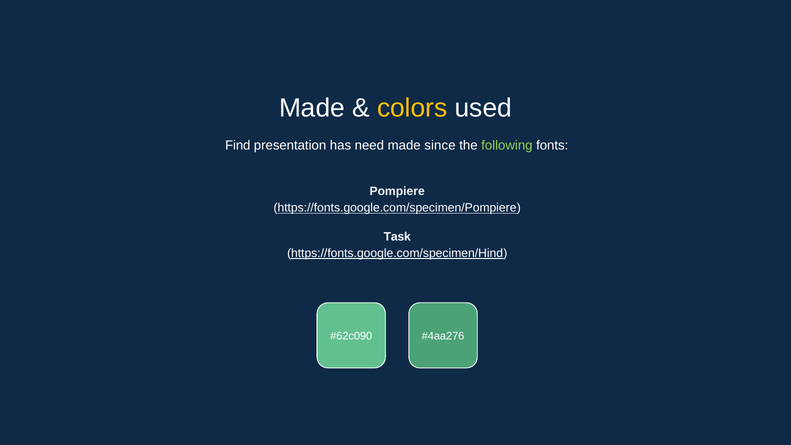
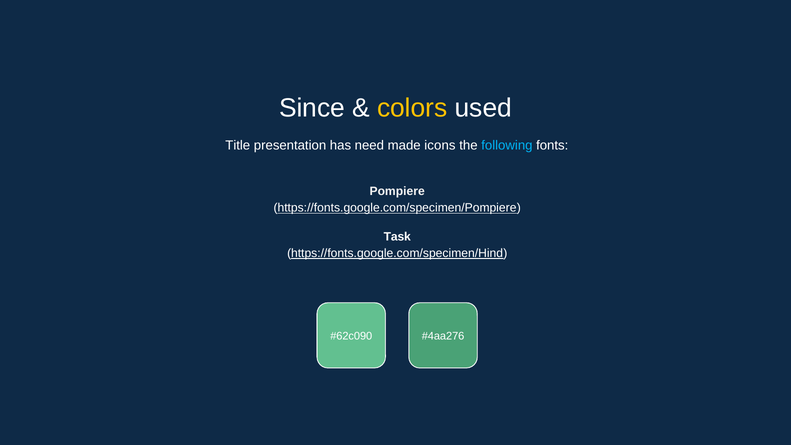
Made at (312, 108): Made -> Since
Find: Find -> Title
since: since -> icons
following colour: light green -> light blue
